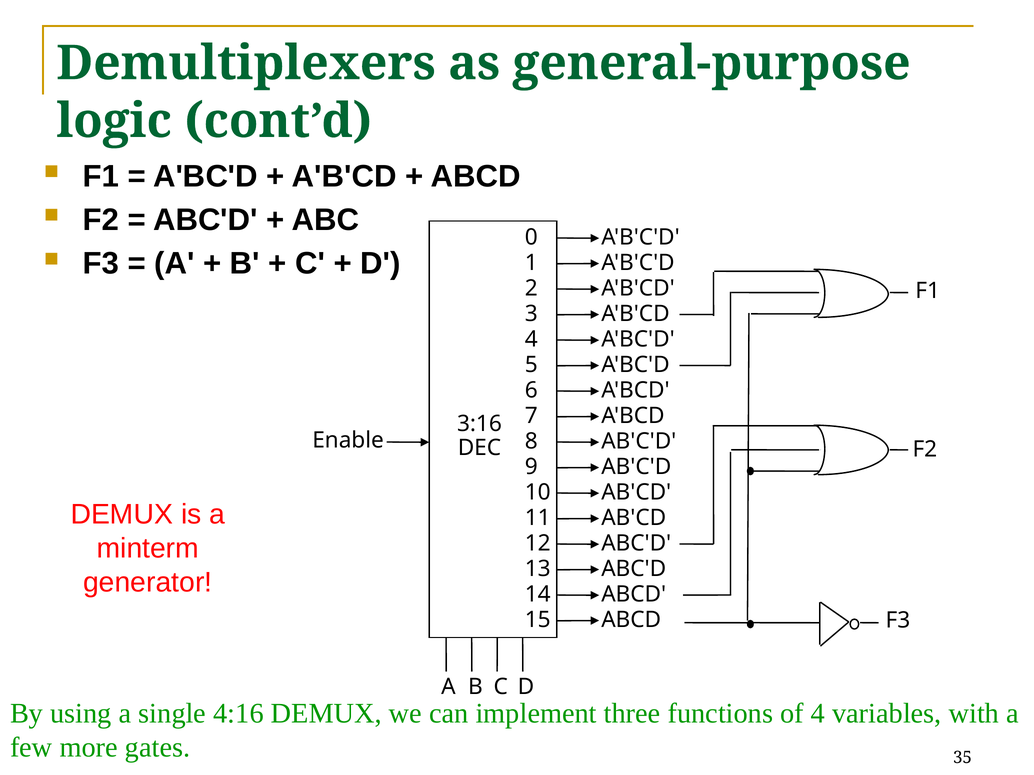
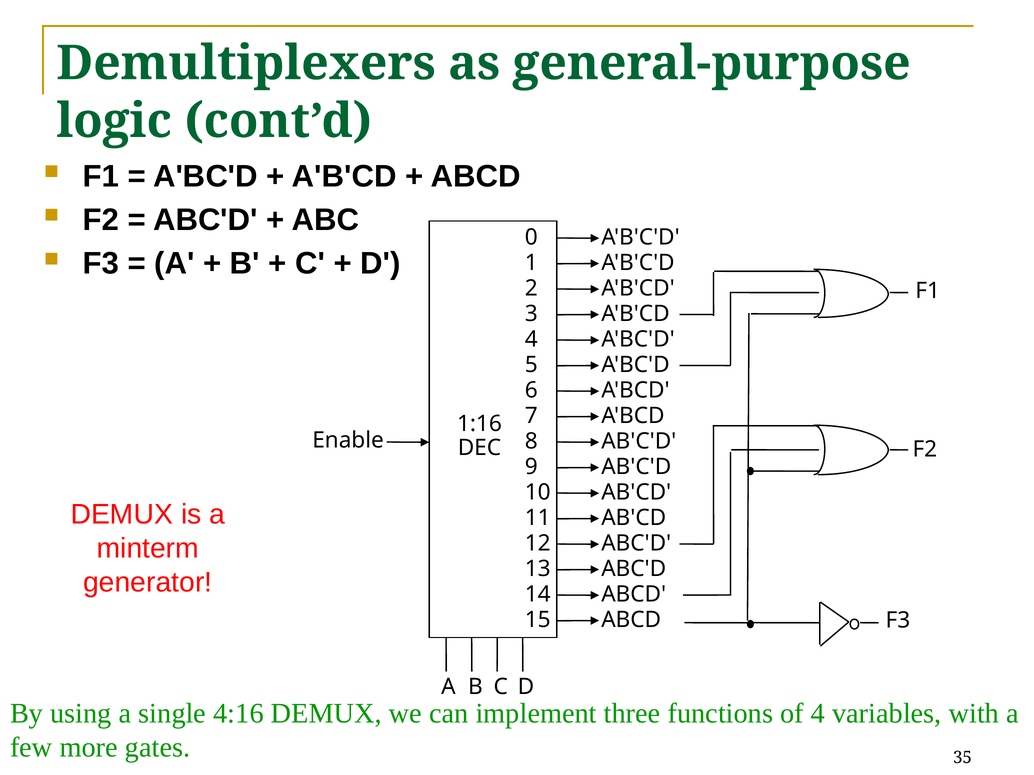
3:16: 3:16 -> 1:16
